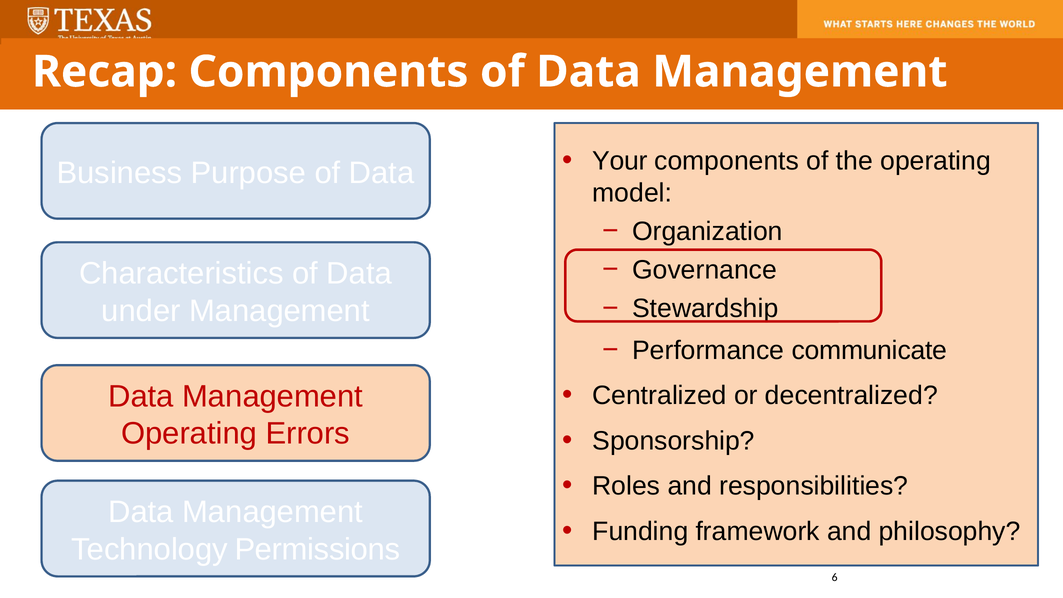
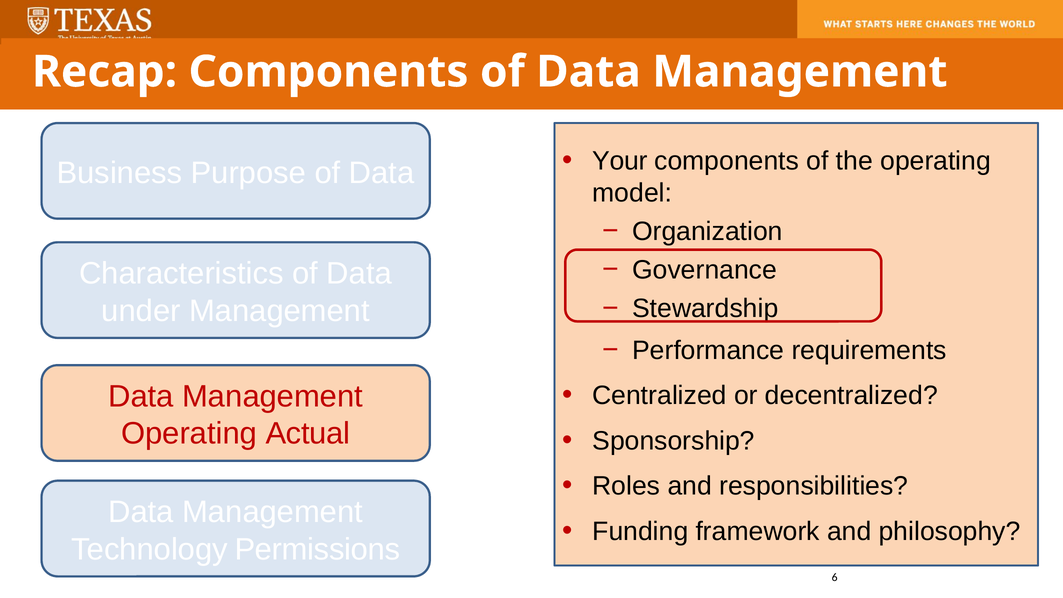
communicate: communicate -> requirements
Errors: Errors -> Actual
